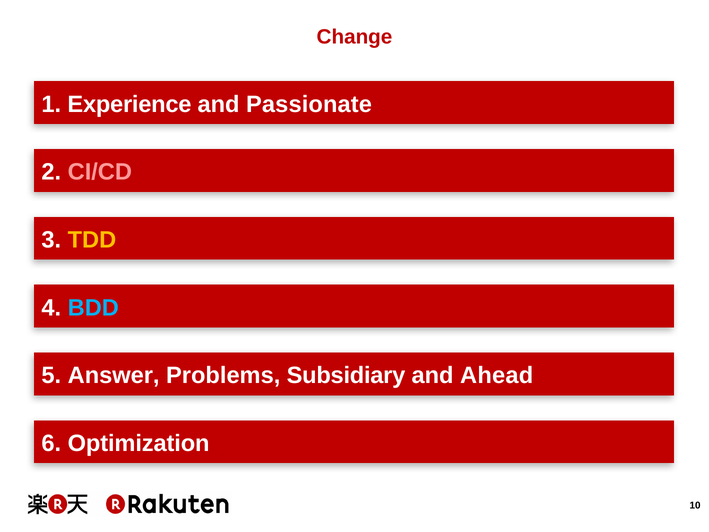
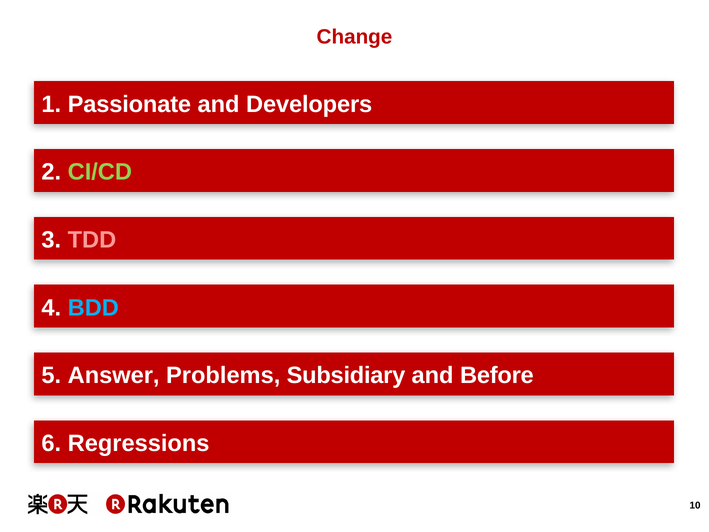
Experience: Experience -> Passionate
Passionate: Passionate -> Developers
CI/CD colour: pink -> light green
TDD colour: yellow -> pink
Ahead: Ahead -> Before
Optimization: Optimization -> Regressions
